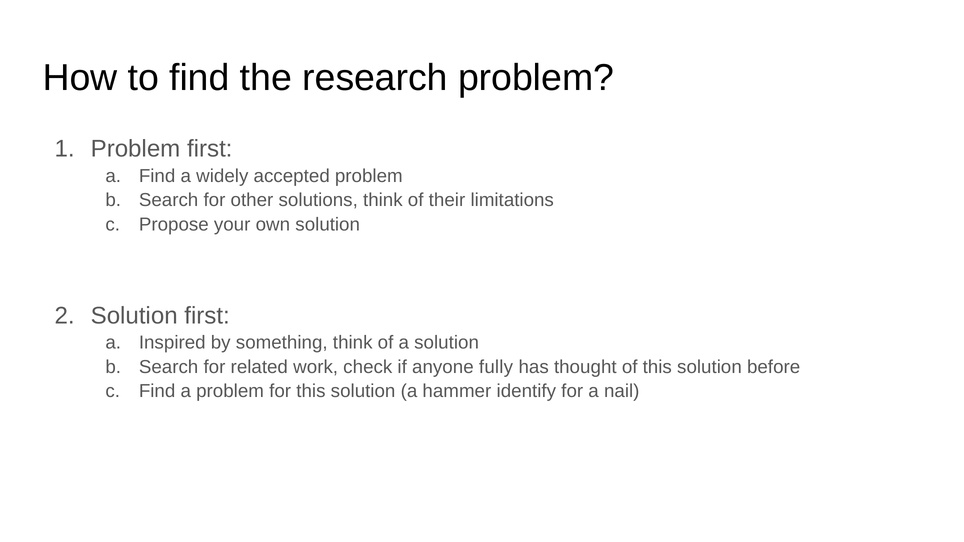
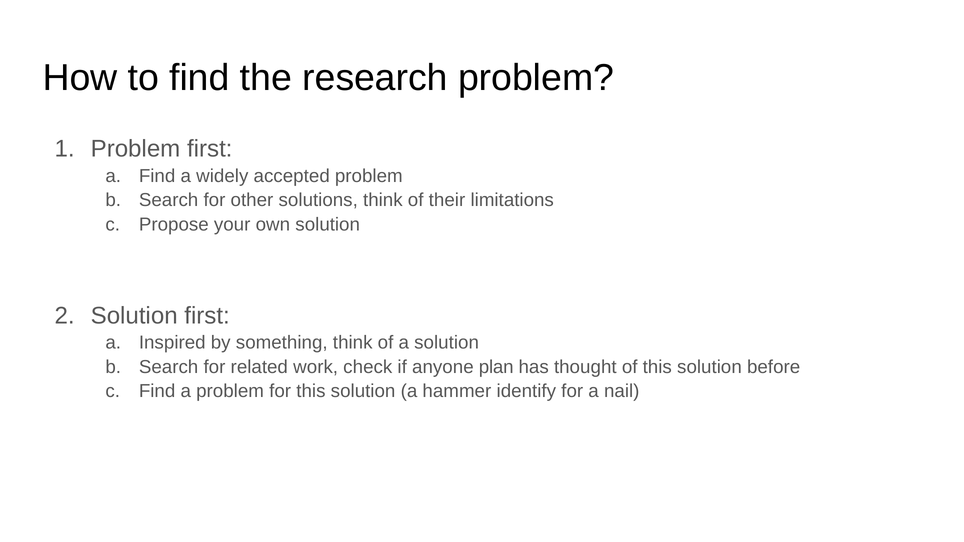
fully: fully -> plan
